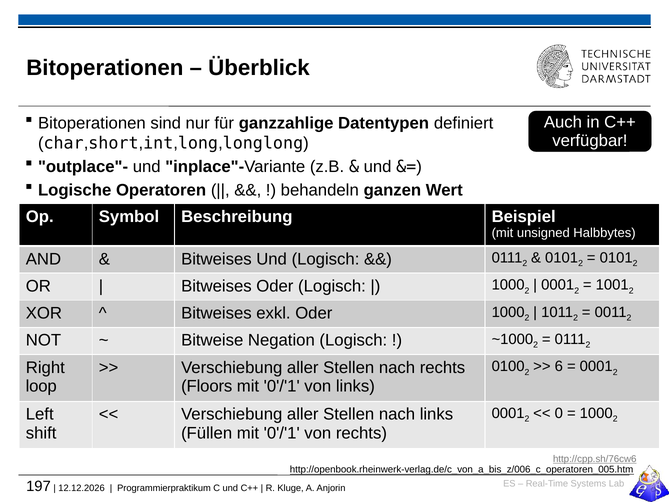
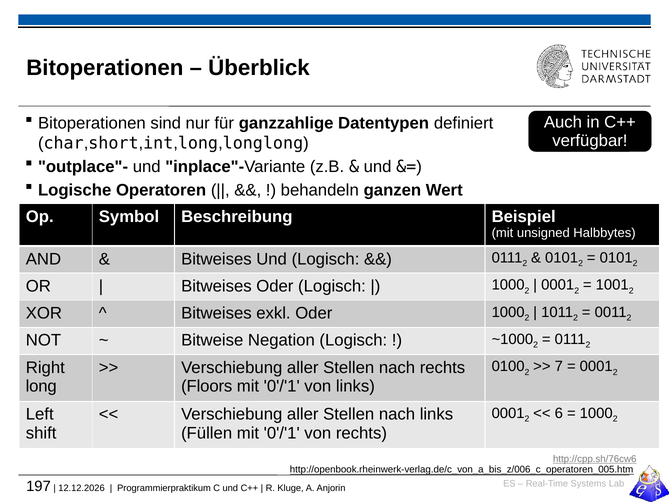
6: 6 -> 7
loop: loop -> long
0: 0 -> 6
